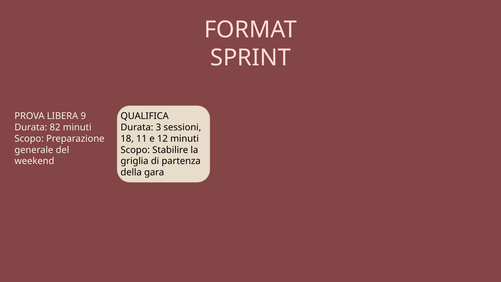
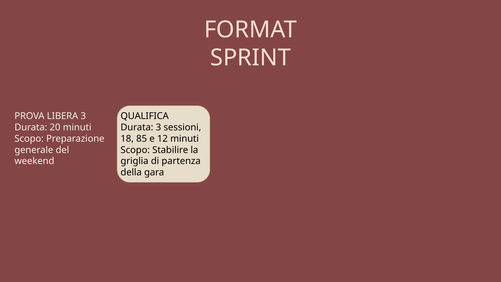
LIBERA 9: 9 -> 3
82: 82 -> 20
11: 11 -> 85
